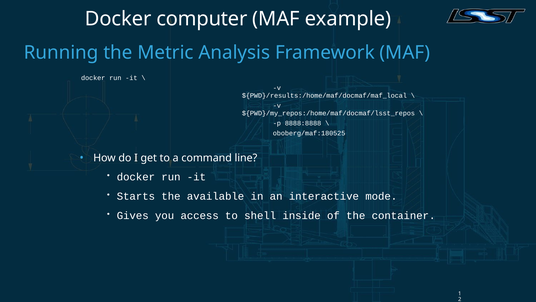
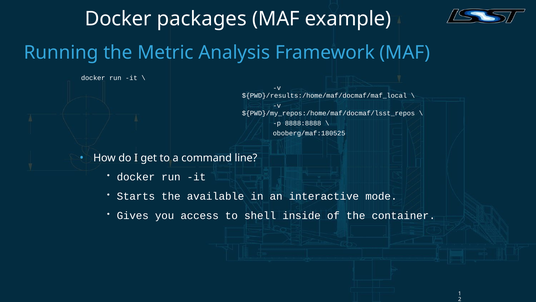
computer: computer -> packages
